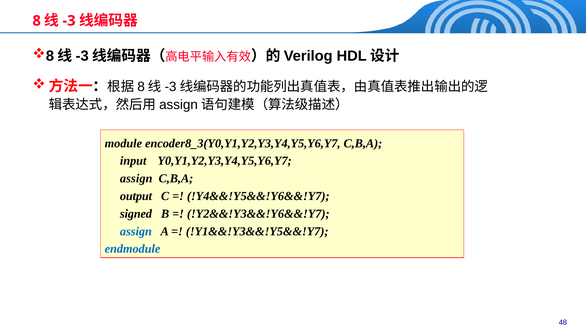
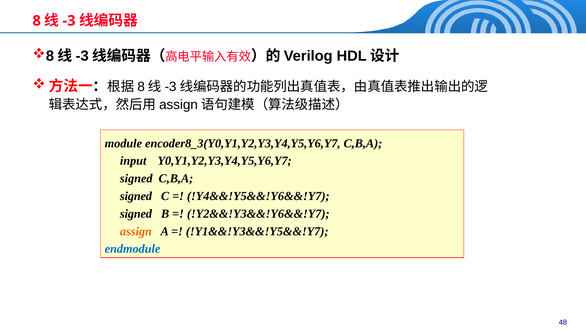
assign at (136, 178): assign -> signed
output at (136, 196): output -> signed
assign at (136, 231) colour: blue -> orange
